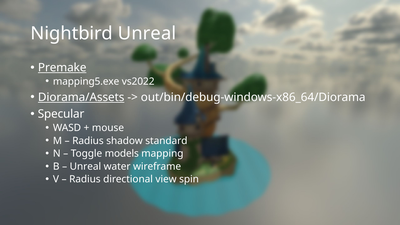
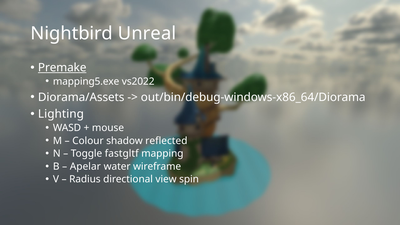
Diorama/Assets underline: present -> none
Specular: Specular -> Lighting
Radius at (88, 141): Radius -> Colour
standard: standard -> reflected
models: models -> fastgltf
Unreal at (85, 166): Unreal -> Apelar
